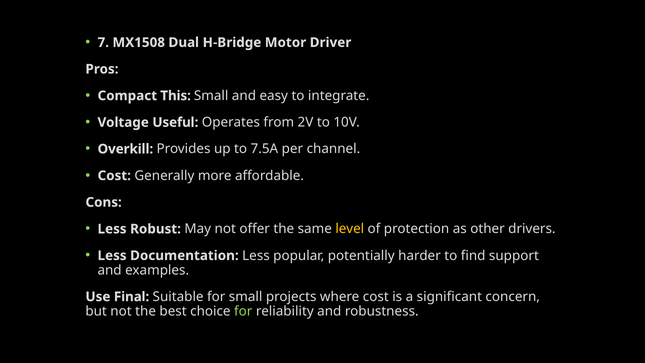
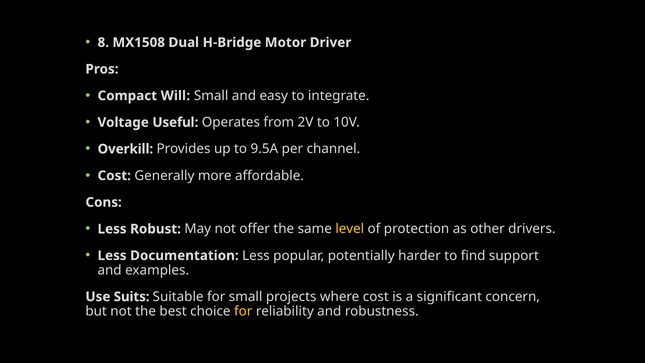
7: 7 -> 8
This: This -> Will
7.5A: 7.5A -> 9.5A
Final: Final -> Suits
for at (243, 311) colour: light green -> yellow
